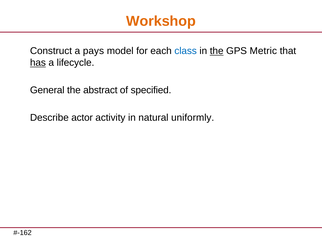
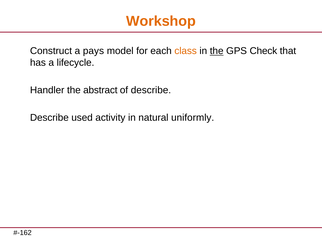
class colour: blue -> orange
Metric: Metric -> Check
has underline: present -> none
General: General -> Handler
of specified: specified -> describe
actor: actor -> used
